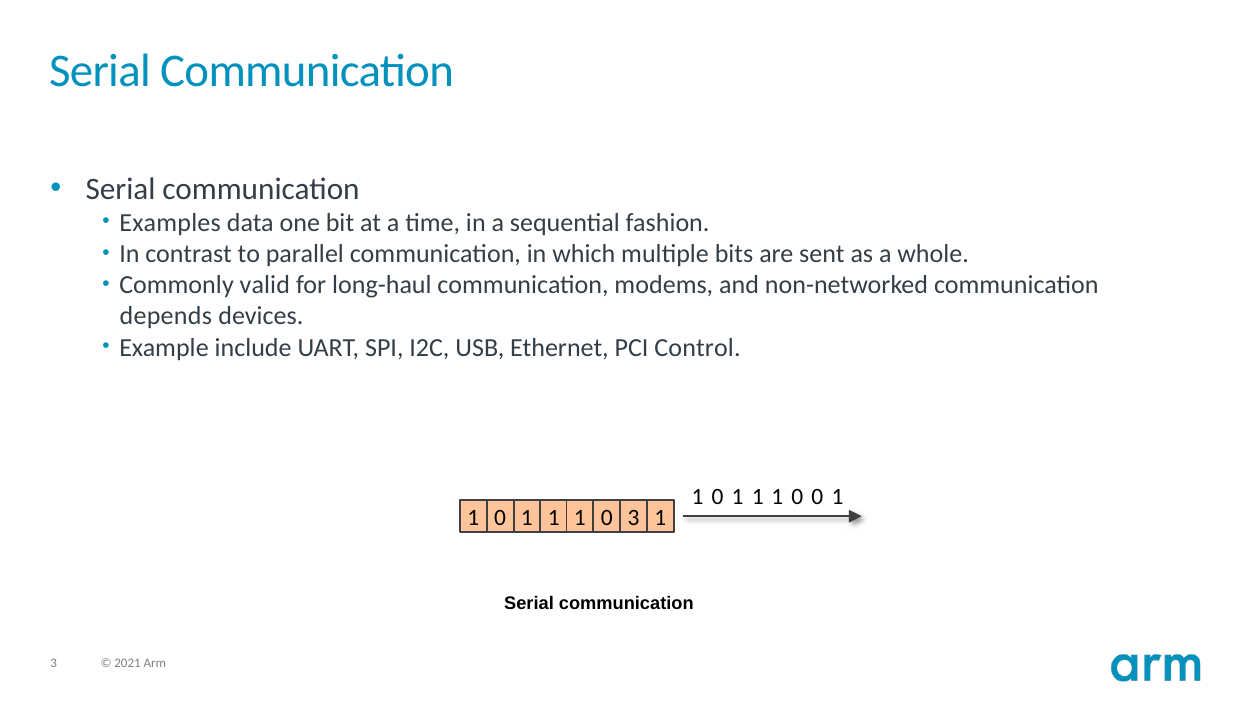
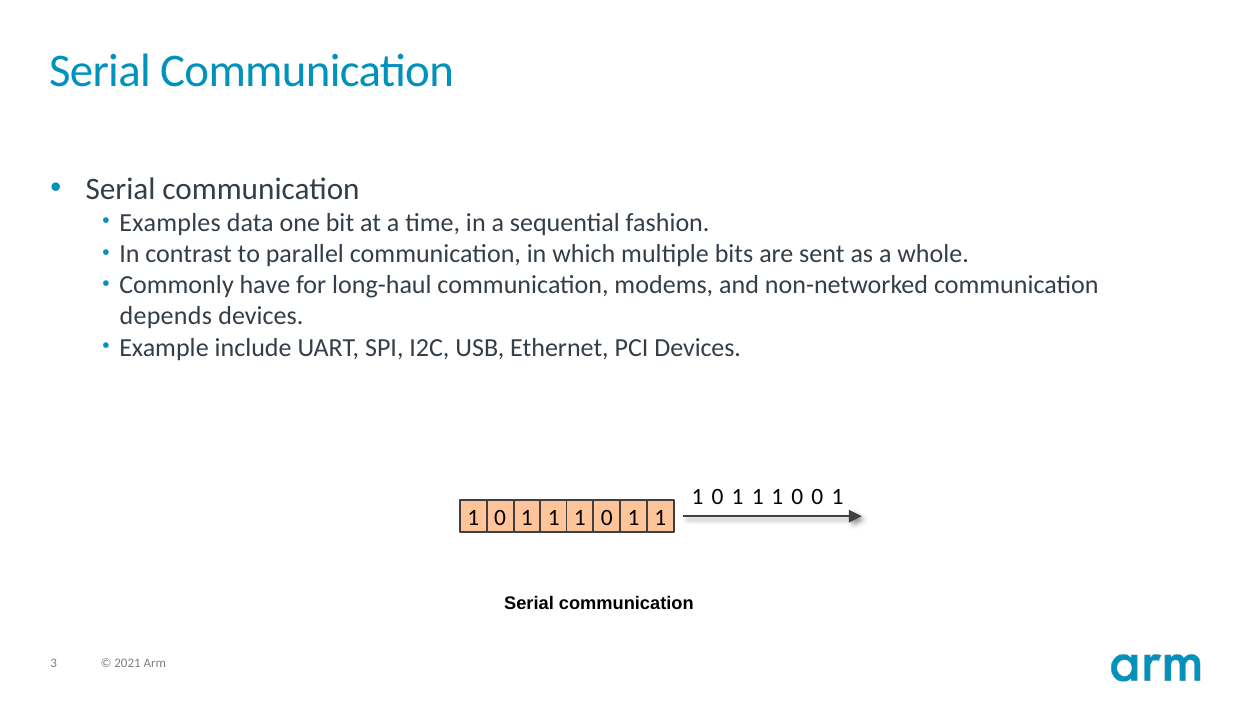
valid: valid -> have
PCI Control: Control -> Devices
3 at (633, 518): 3 -> 1
